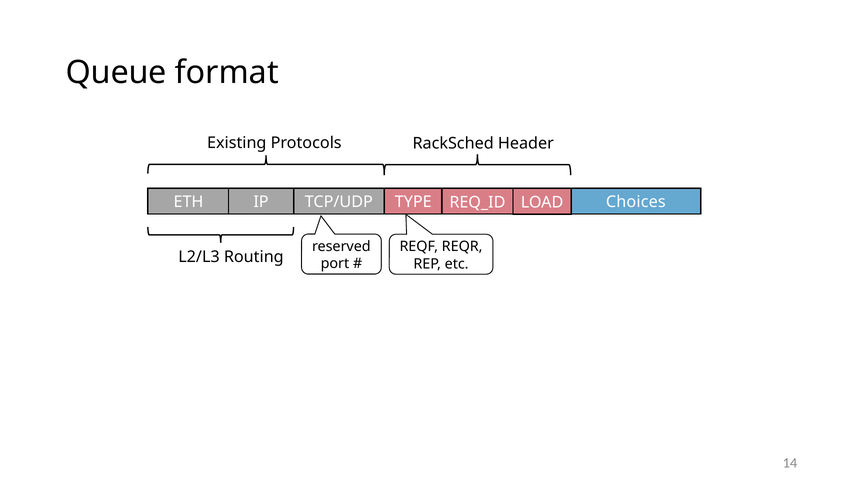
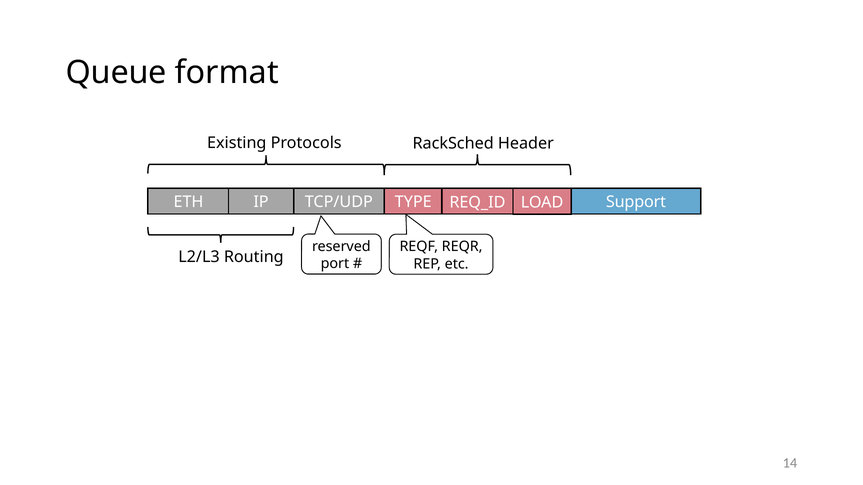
Choices: Choices -> Support
